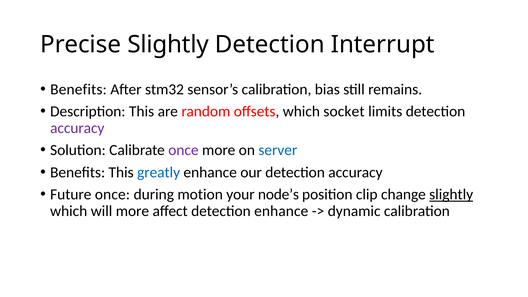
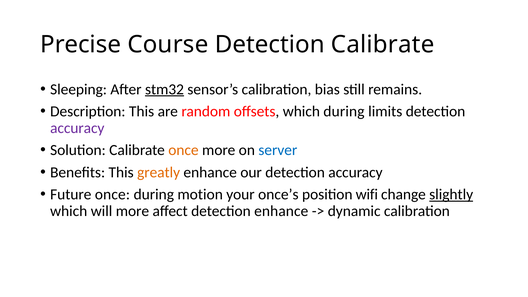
Precise Slightly: Slightly -> Course
Detection Interrupt: Interrupt -> Calibrate
Benefits at (78, 89): Benefits -> Sleeping
stm32 underline: none -> present
which socket: socket -> during
once at (183, 150) colour: purple -> orange
greatly colour: blue -> orange
node’s: node’s -> once’s
clip: clip -> wifi
